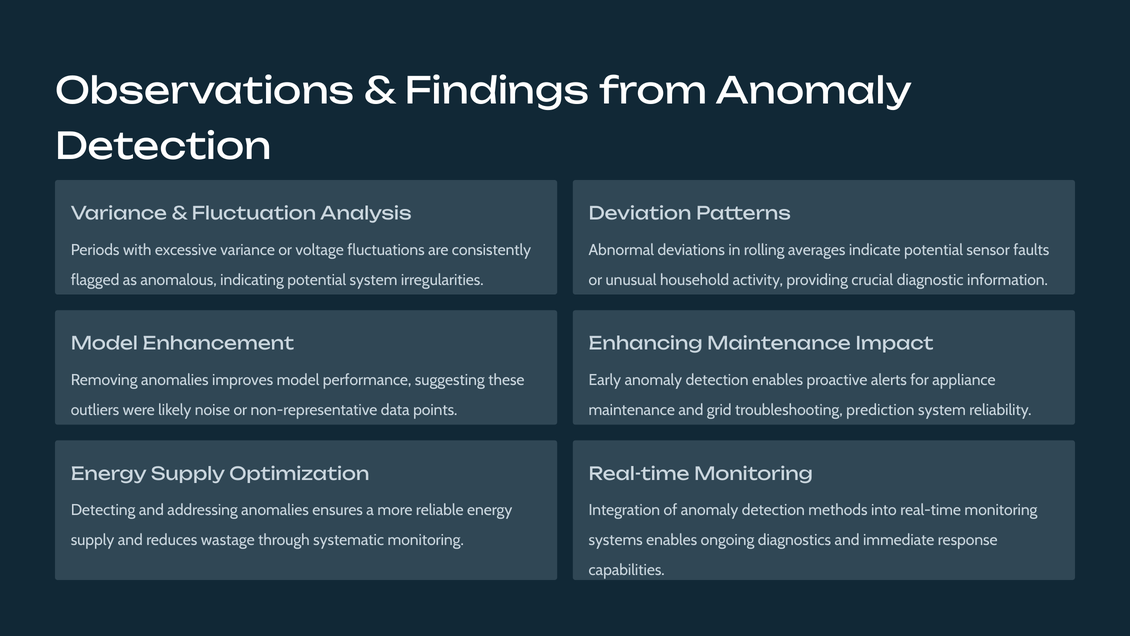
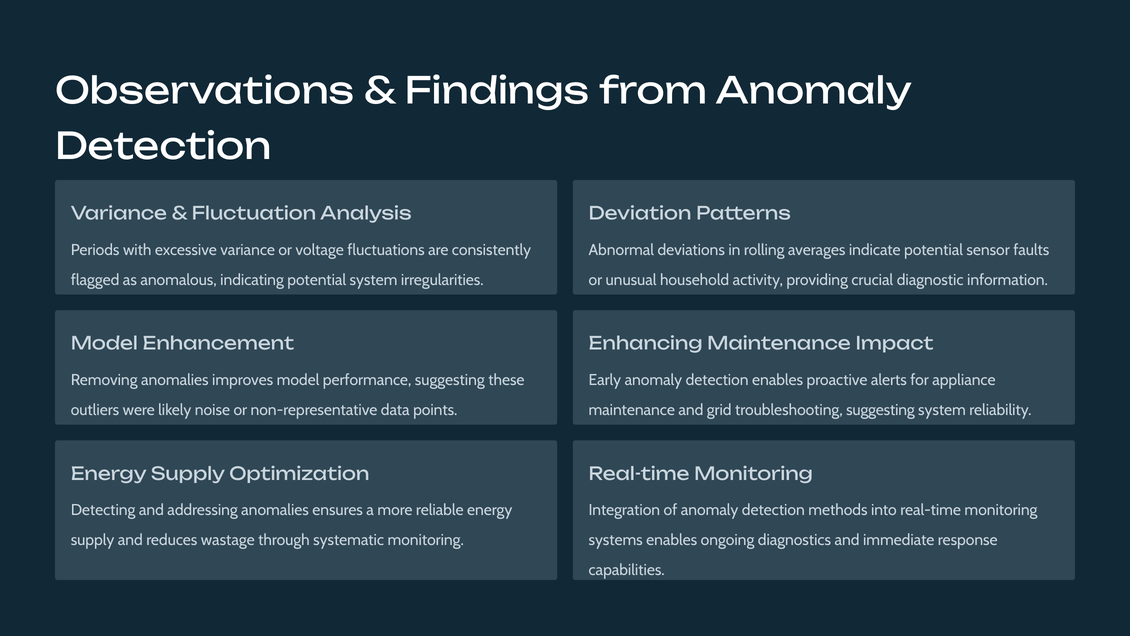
troubleshooting prediction: prediction -> suggesting
